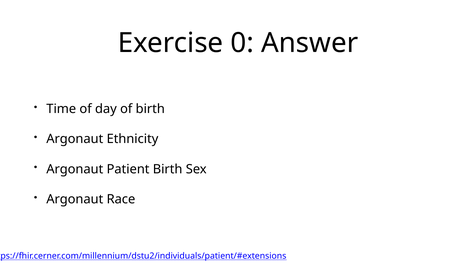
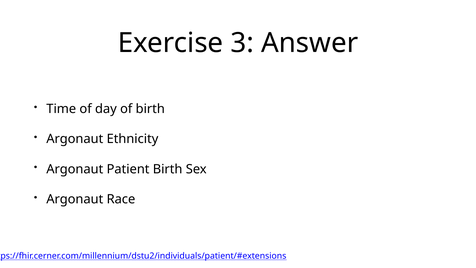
0: 0 -> 3
